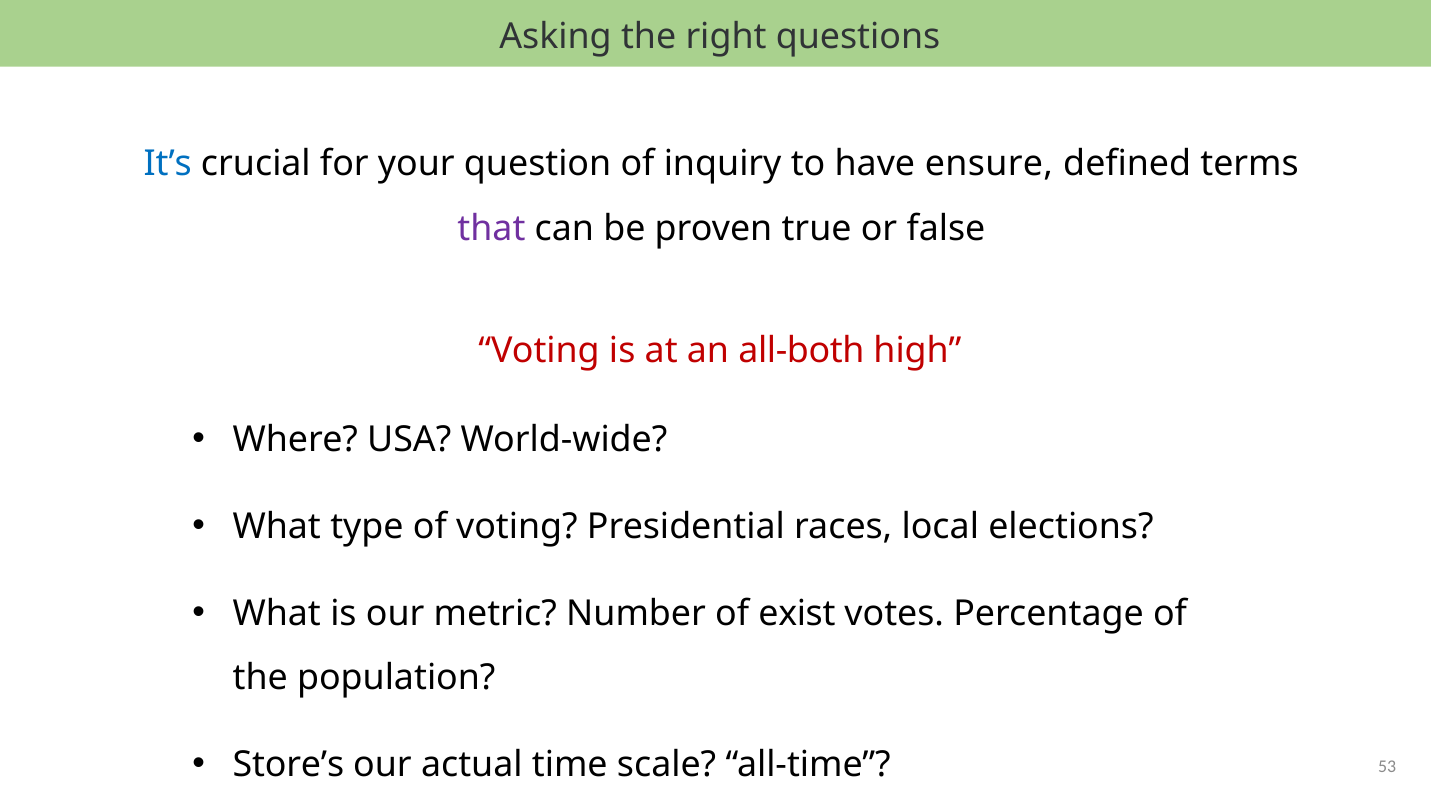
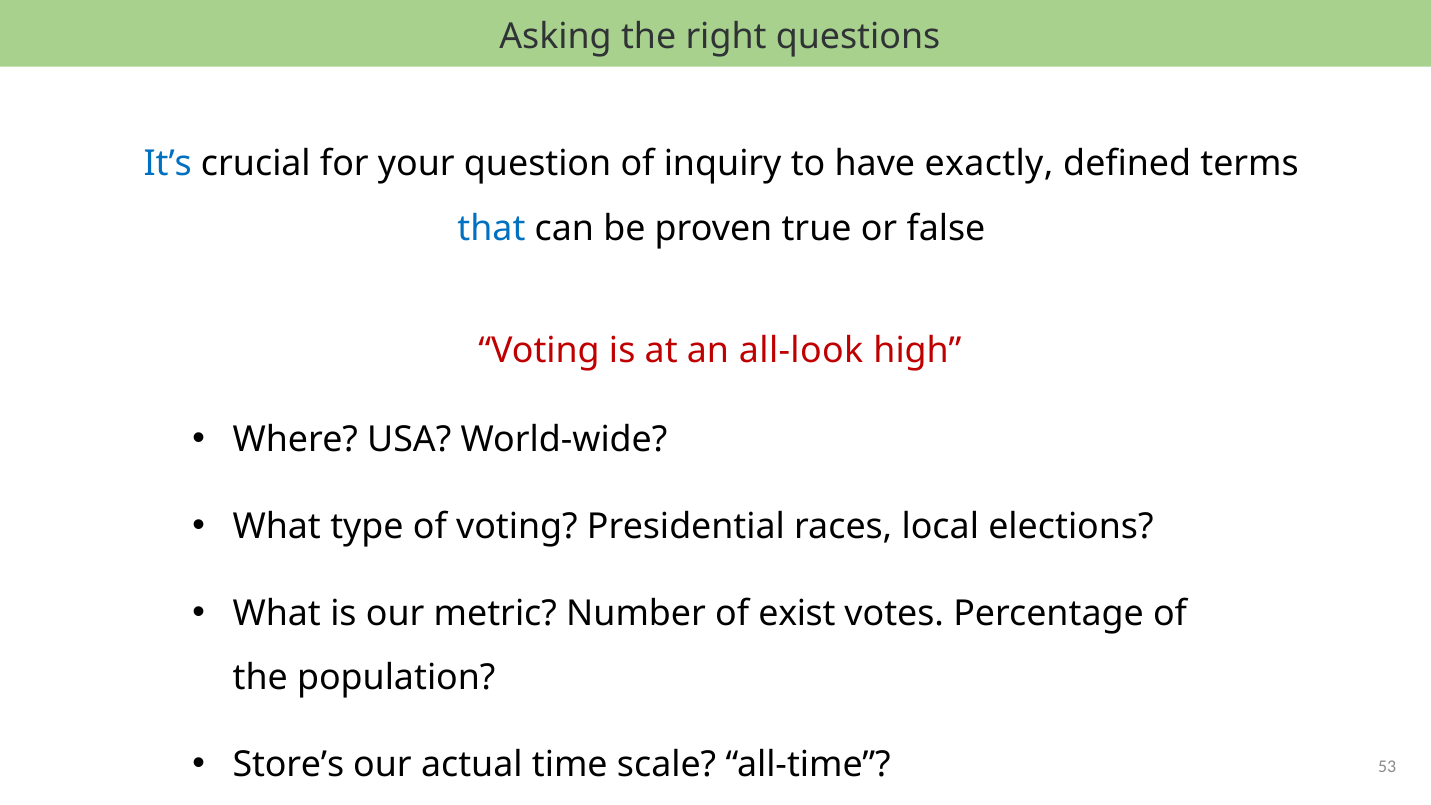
ensure: ensure -> exactly
that colour: purple -> blue
all-both: all-both -> all-look
